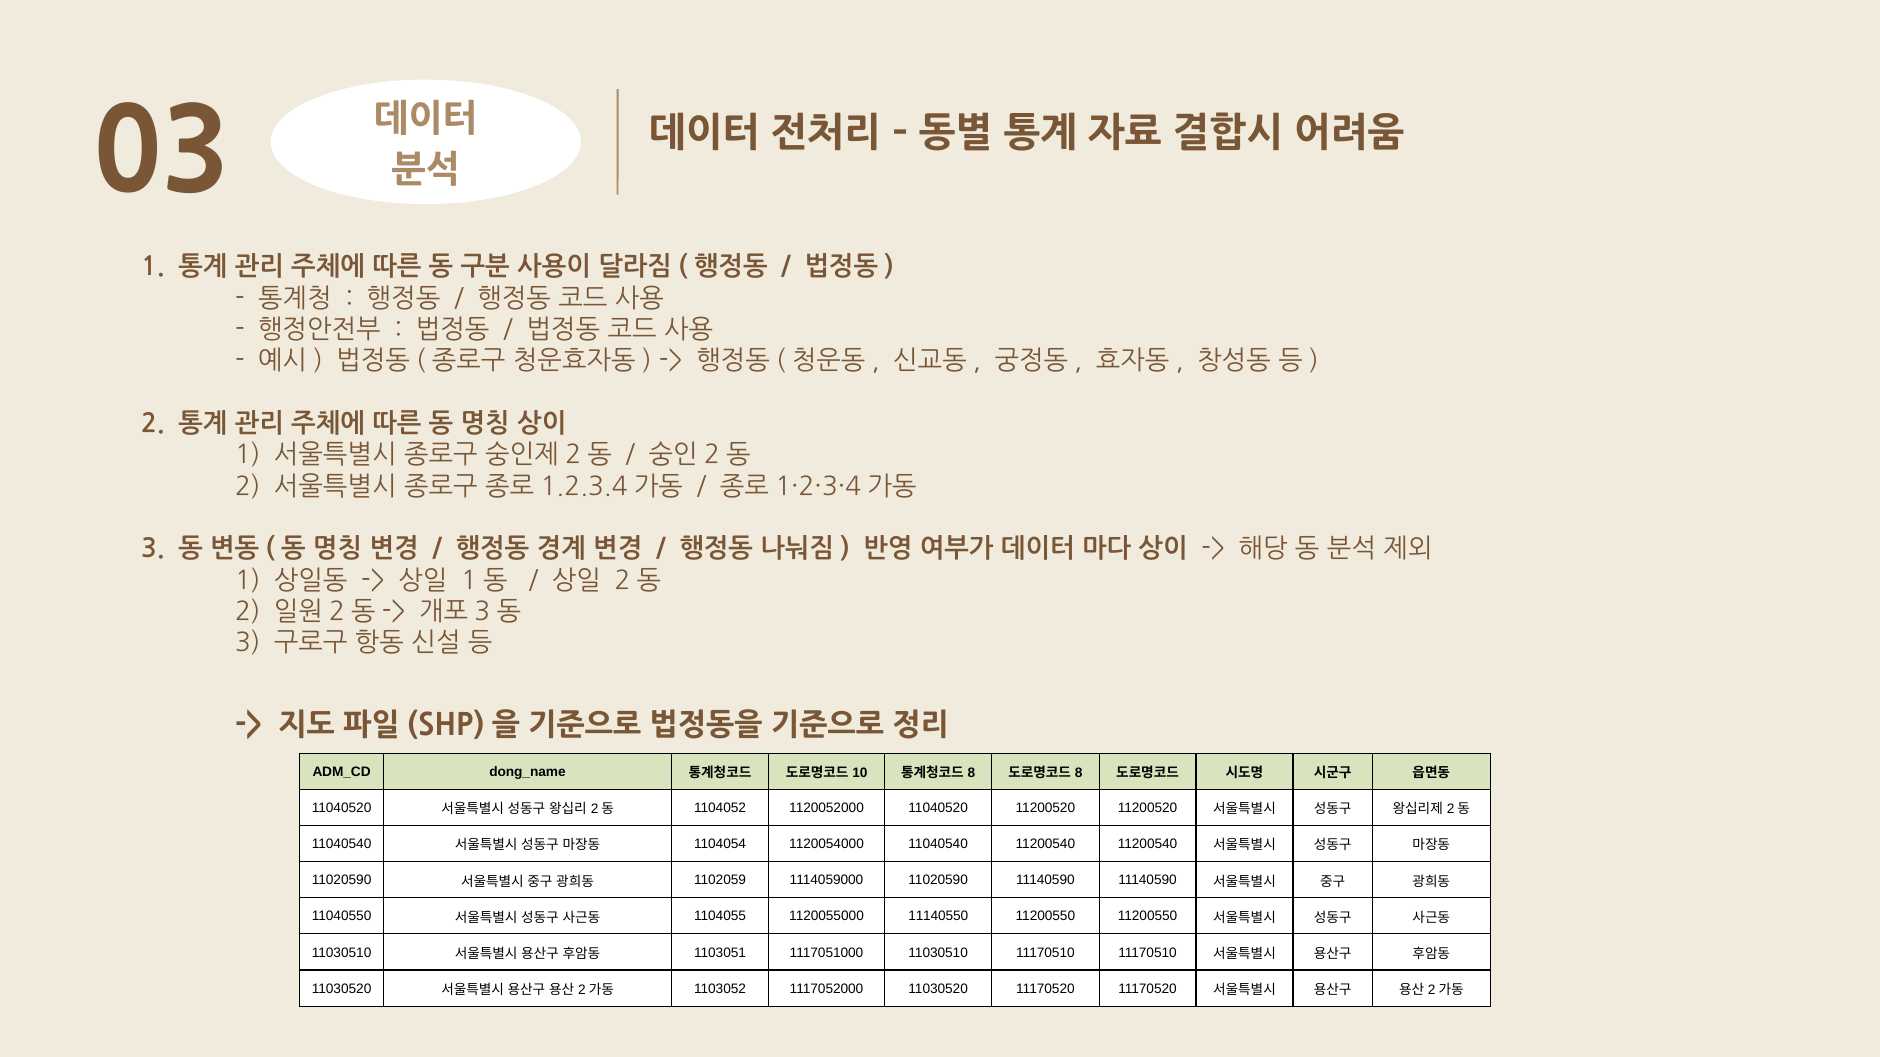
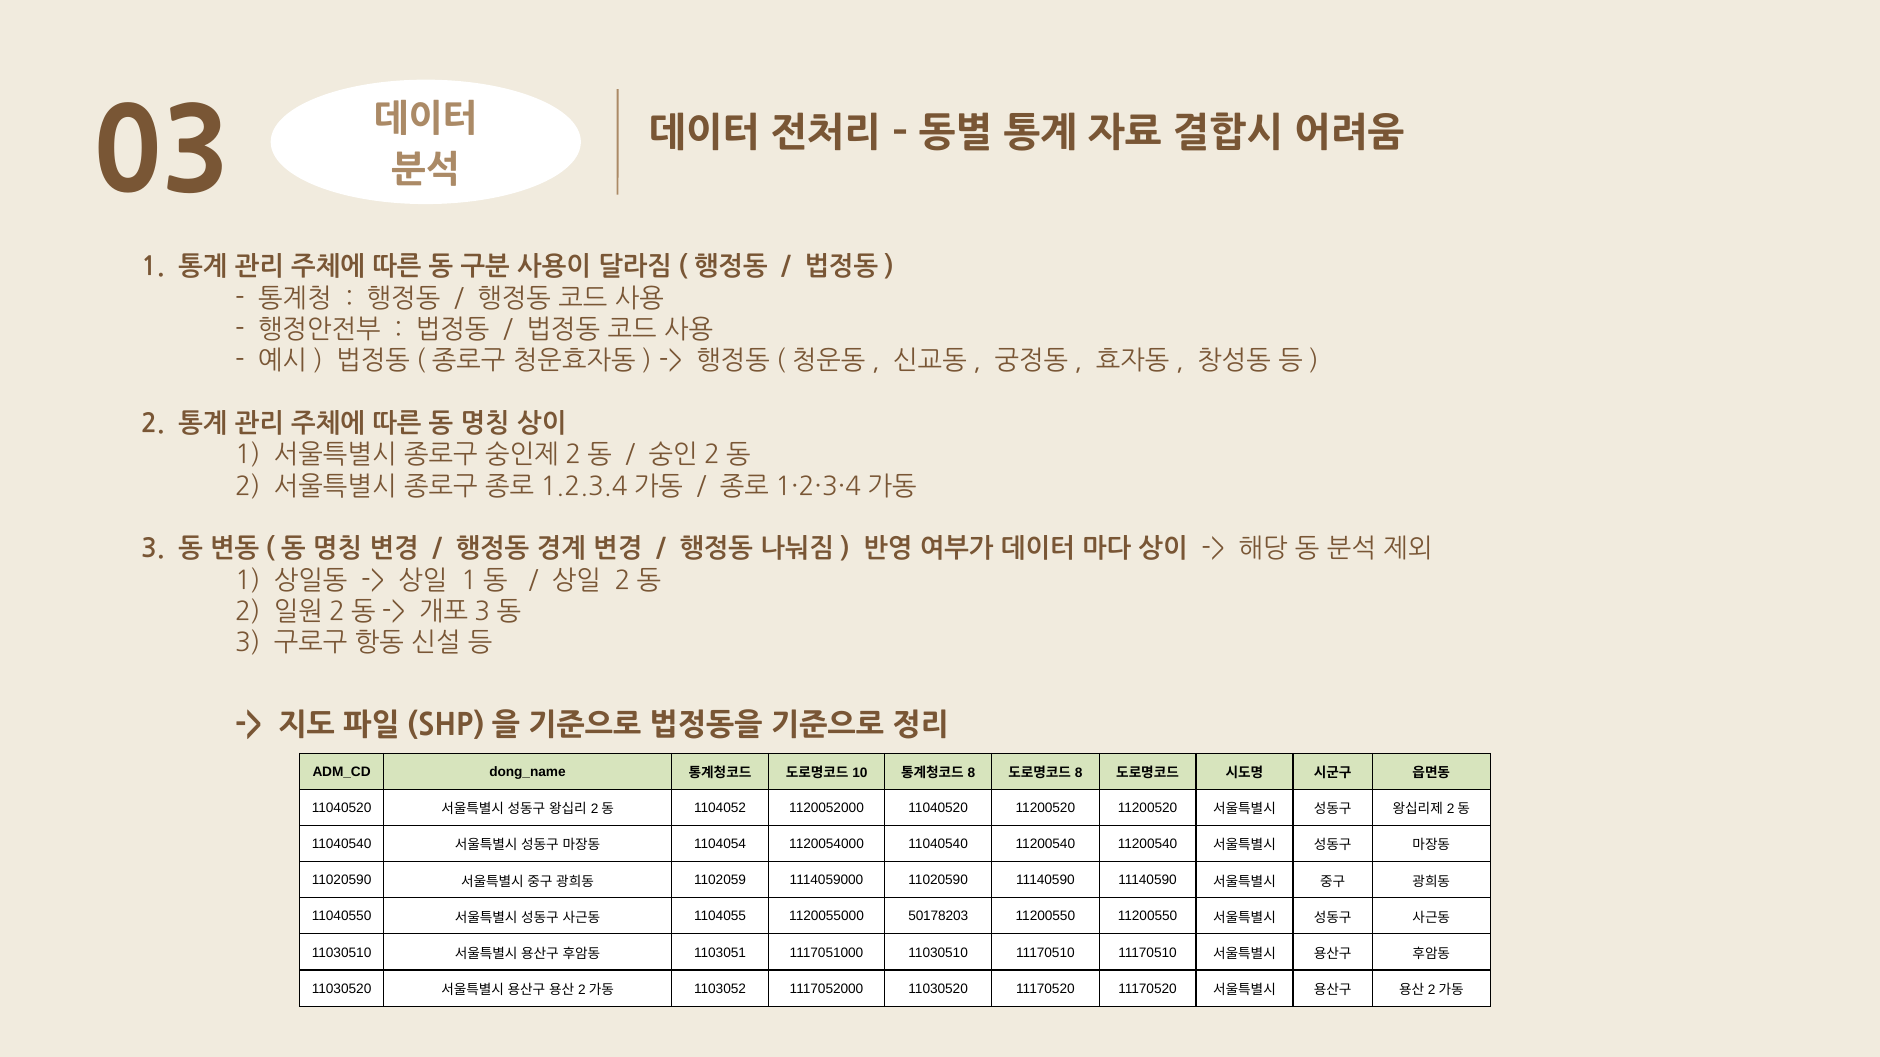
11140550: 11140550 -> 50178203
